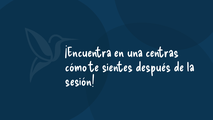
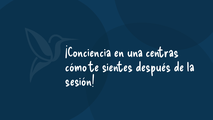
¡Encuentra: ¡Encuentra -> ¡Conciencia
